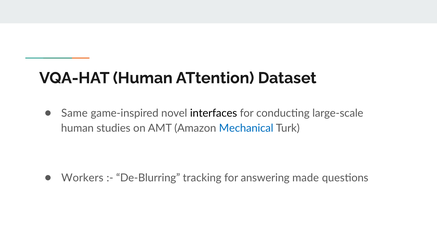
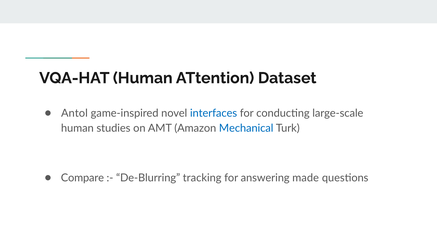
Same: Same -> Antol
interfaces colour: black -> blue
Workers: Workers -> Compare
